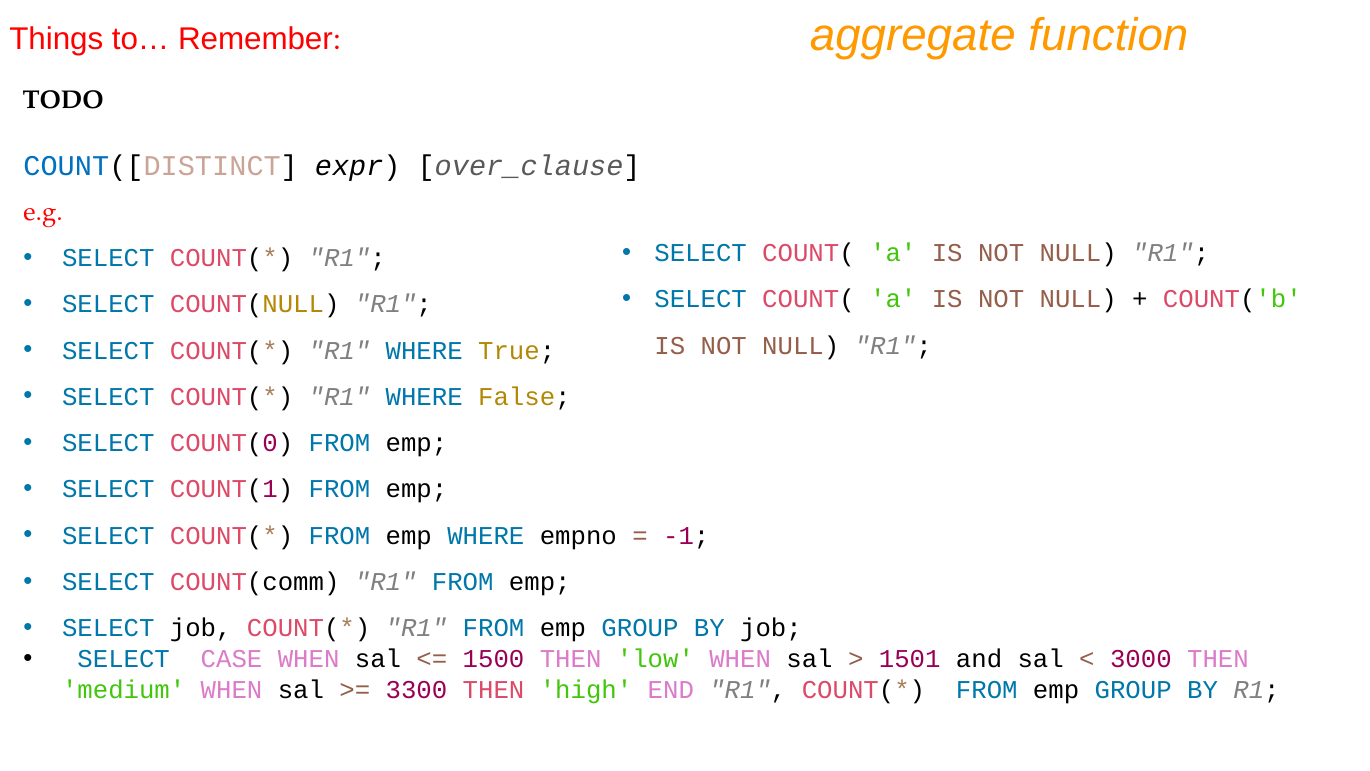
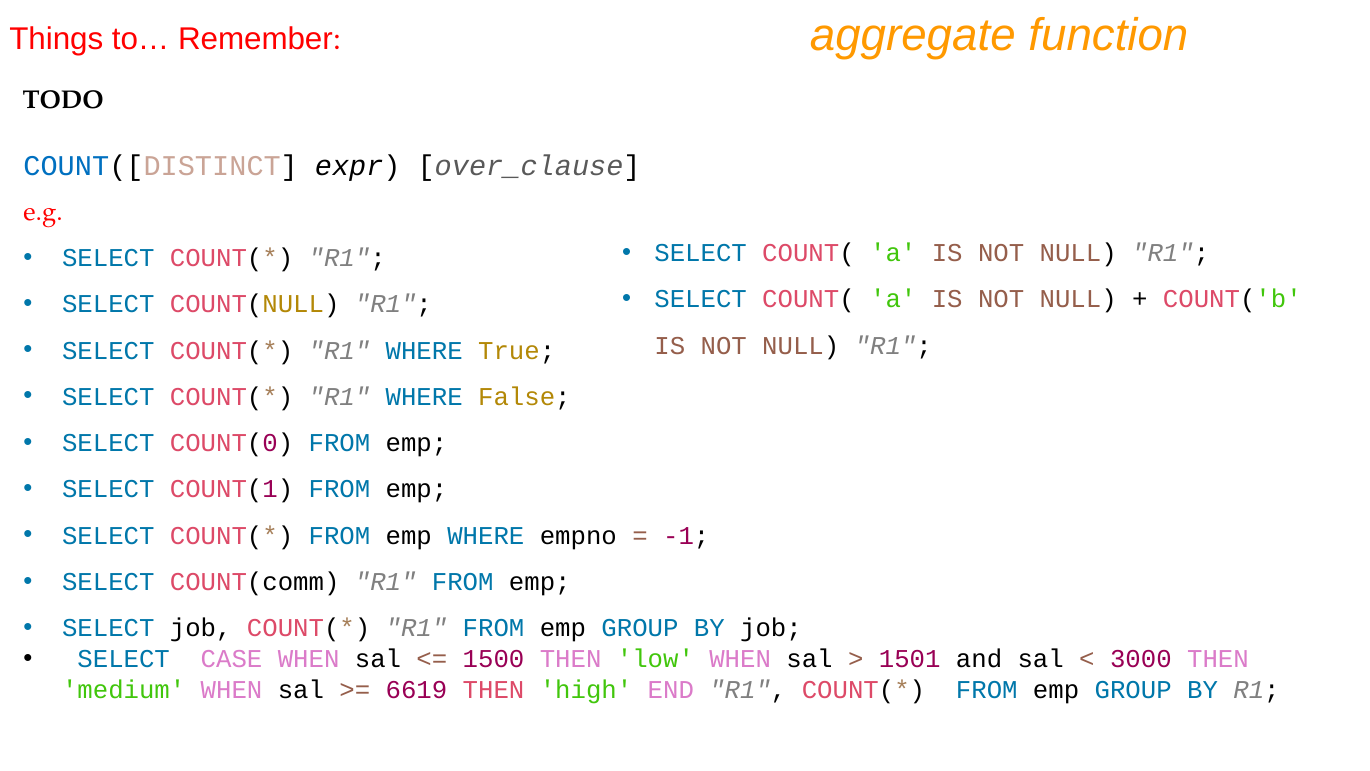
3300: 3300 -> 6619
